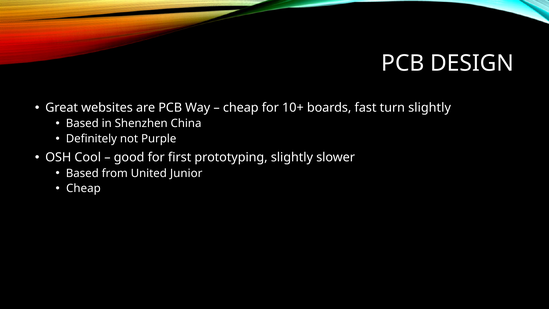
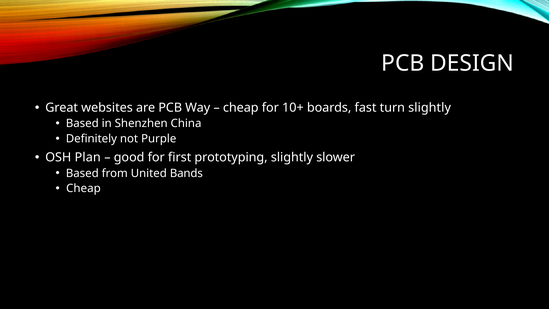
Cool: Cool -> Plan
Junior: Junior -> Bands
